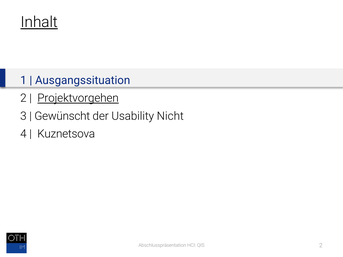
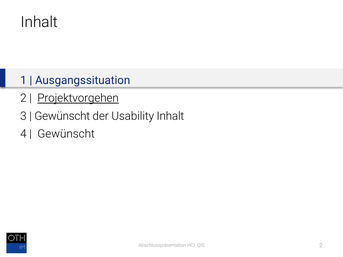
Inhalt at (39, 22) underline: present -> none
Usability Nicht: Nicht -> Inhalt
Kuznetsova at (66, 134): Kuznetsova -> Gewünscht
